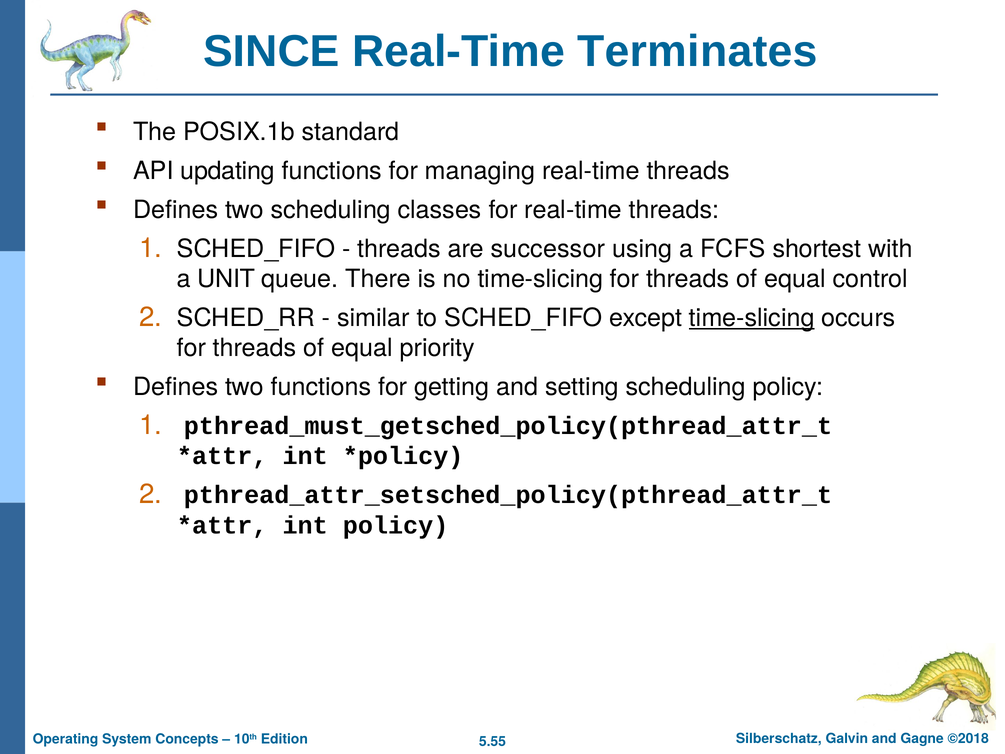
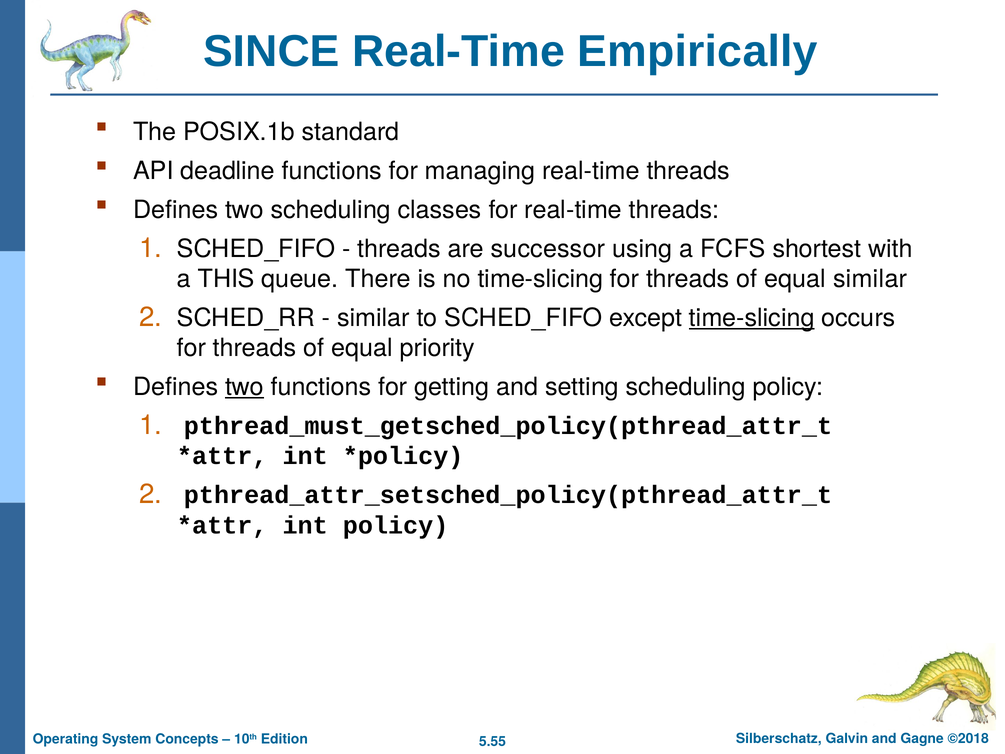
Terminates: Terminates -> Empirically
updating: updating -> deadline
UNIT: UNIT -> THIS
equal control: control -> similar
two at (245, 387) underline: none -> present
